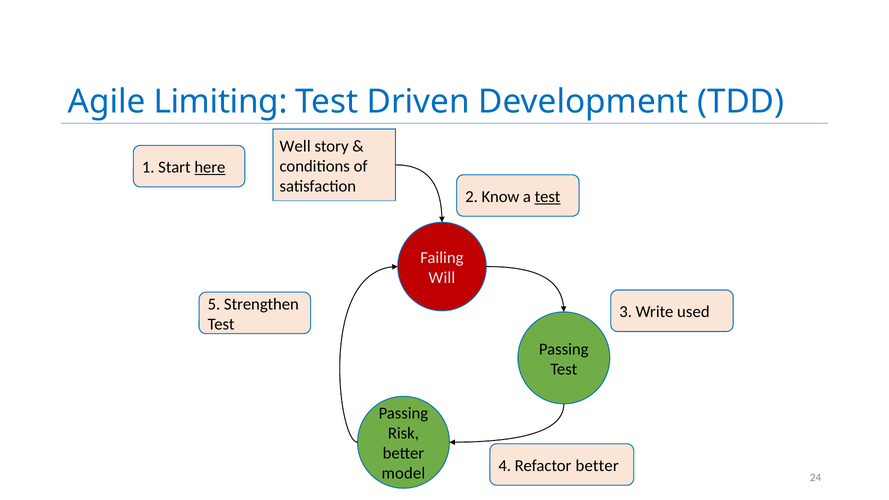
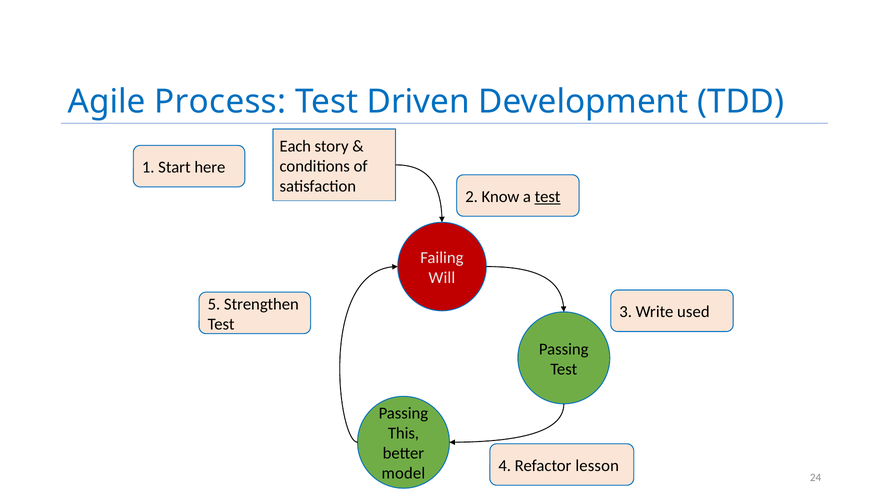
Limiting: Limiting -> Process
Well: Well -> Each
here underline: present -> none
Risk: Risk -> This
Refactor better: better -> lesson
